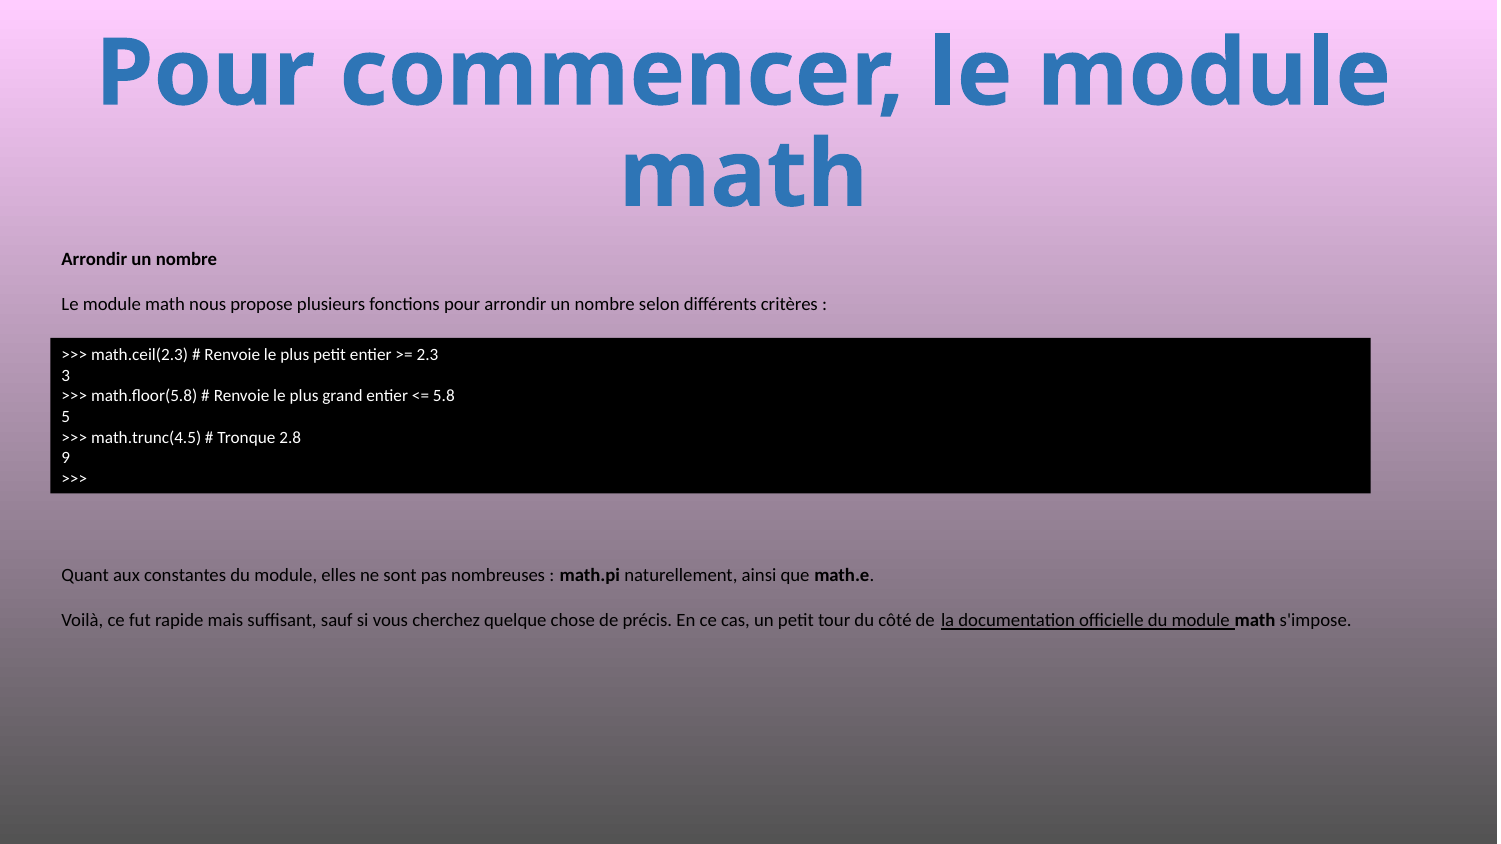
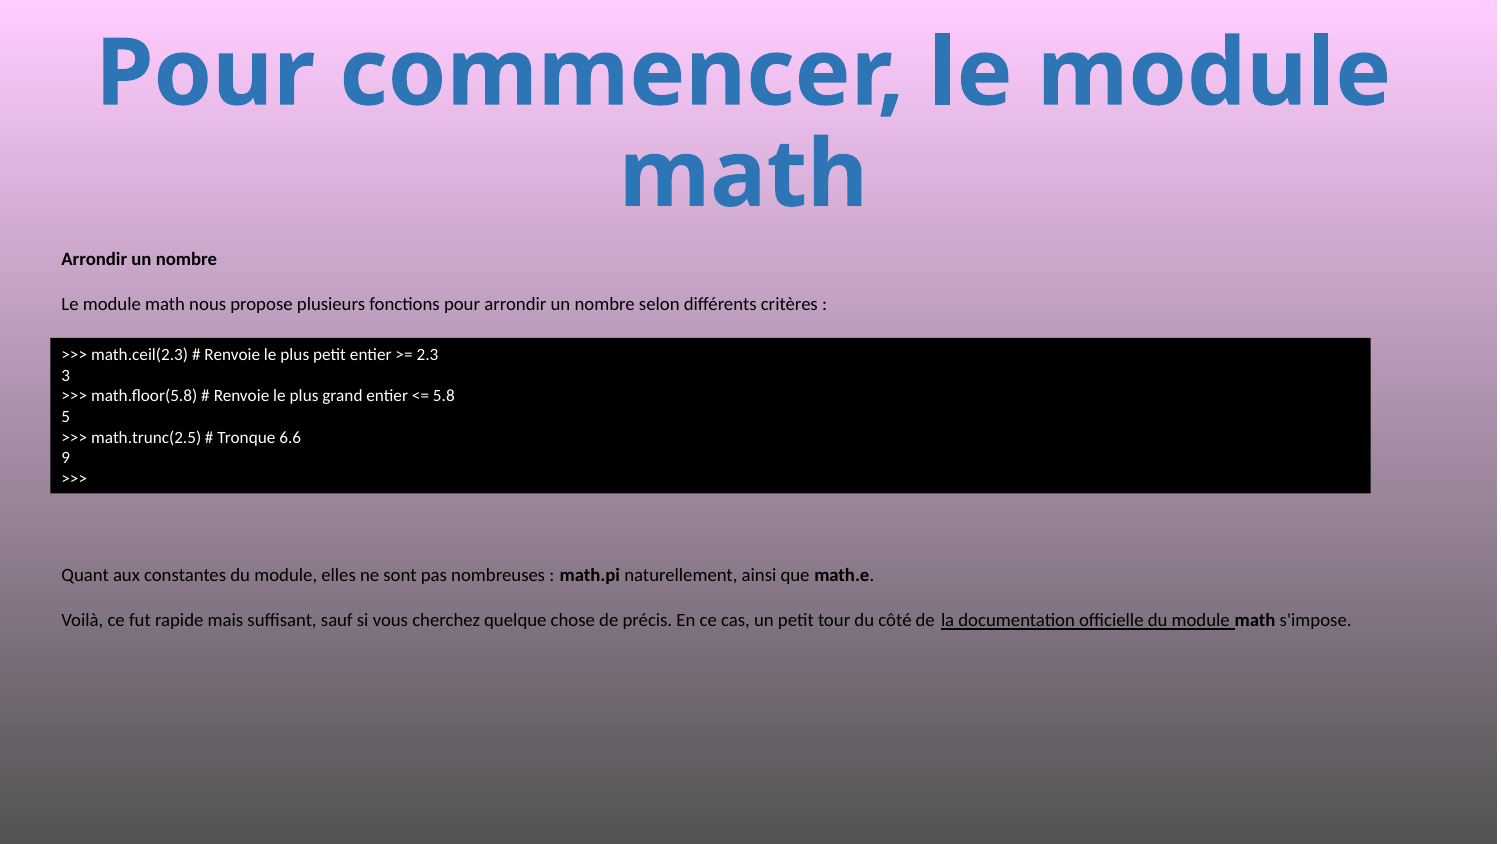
math.trunc(4.5: math.trunc(4.5 -> math.trunc(2.5
2.8: 2.8 -> 6.6
